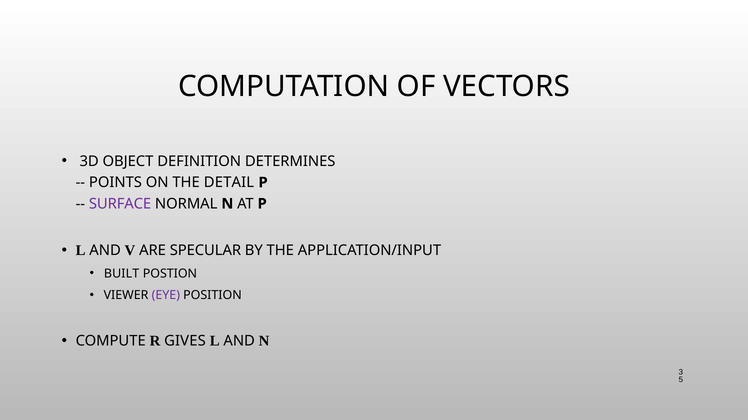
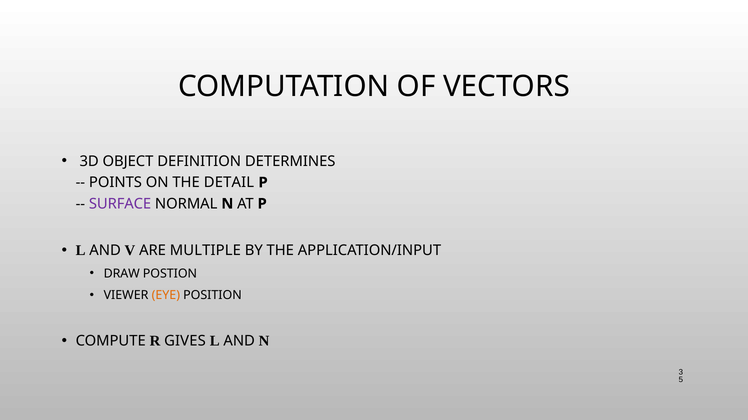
SPECULAR: SPECULAR -> MULTIPLE
BUILT: BUILT -> DRAW
EYE colour: purple -> orange
